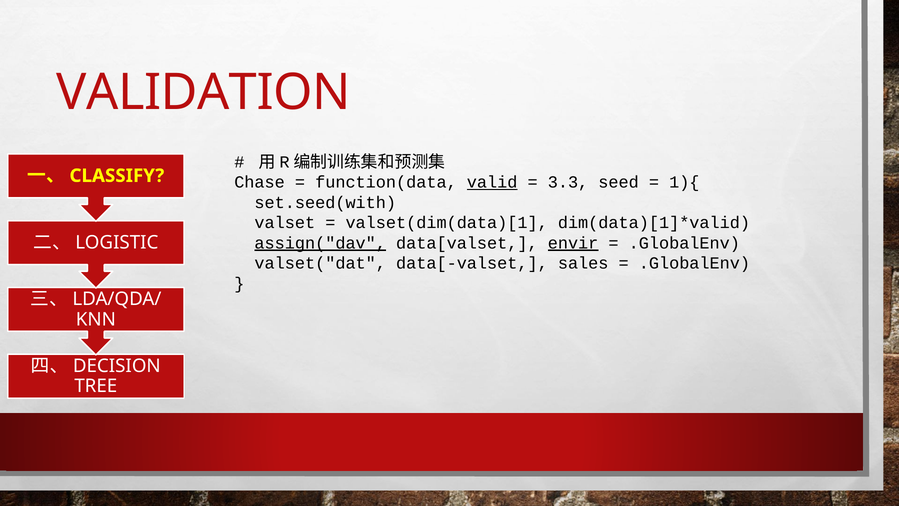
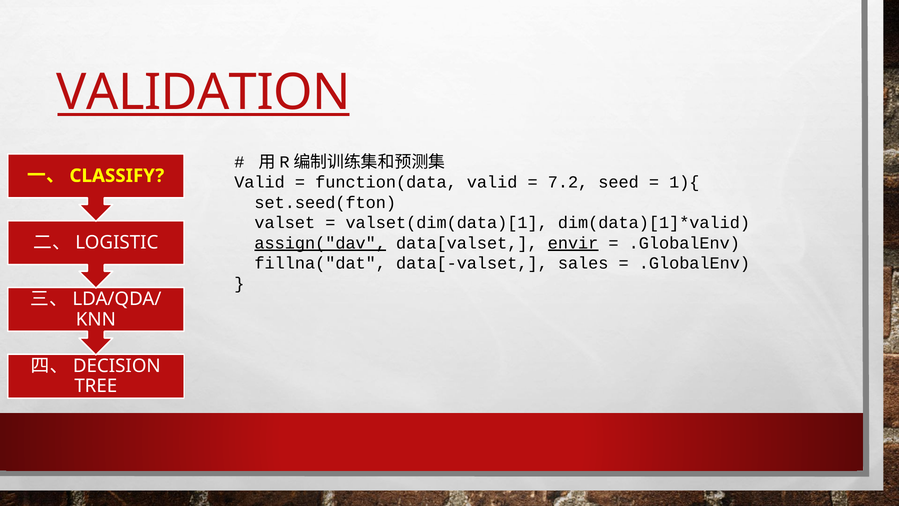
VALIDATION underline: none -> present
Chase at (260, 182): Chase -> Valid
valid at (492, 182) underline: present -> none
3.3: 3.3 -> 7.2
set.seed(with: set.seed(with -> set.seed(fton
valset("dat: valset("dat -> fillna("dat
